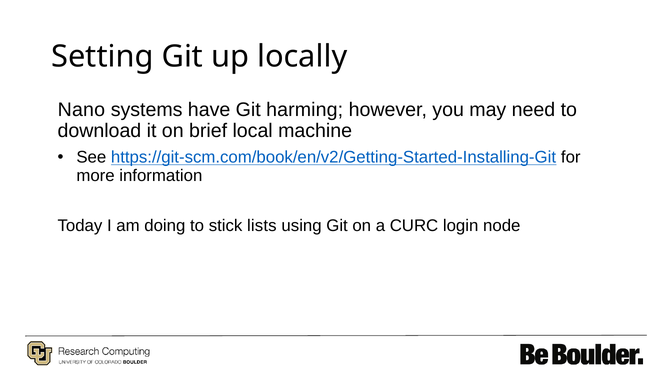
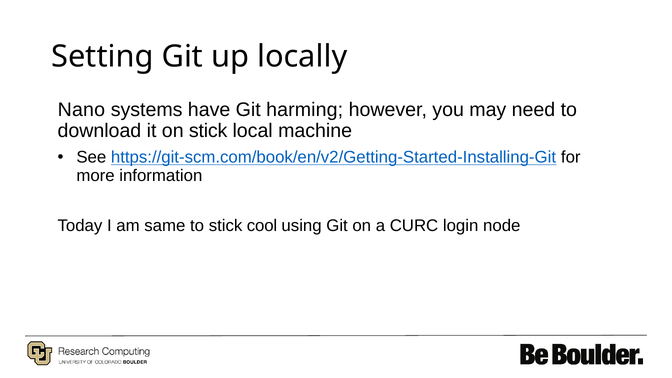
on brief: brief -> stick
doing: doing -> same
lists: lists -> cool
